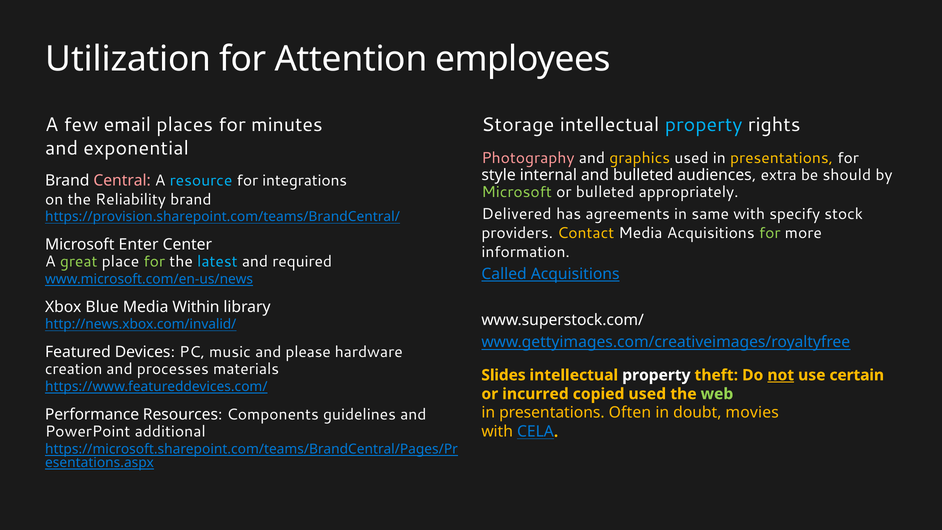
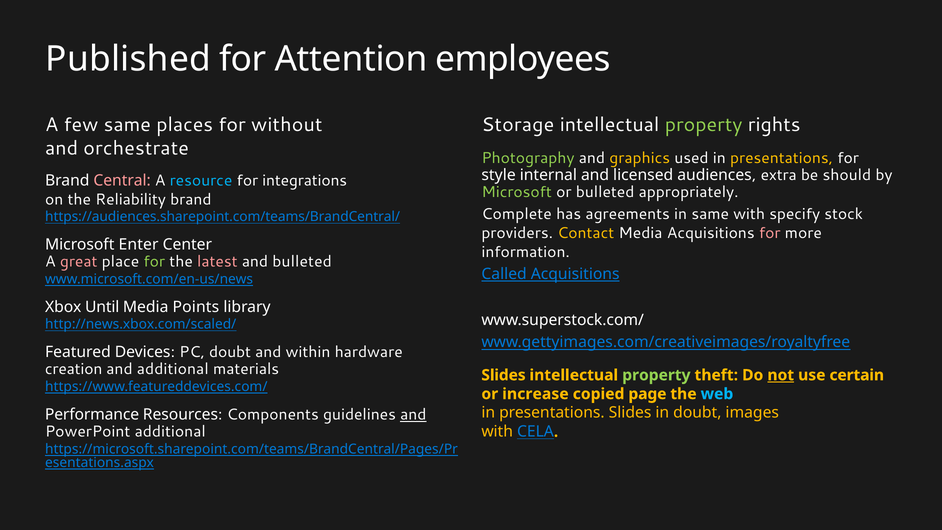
Utilization: Utilization -> Published
few email: email -> same
minutes: minutes -> without
property at (704, 125) colour: light blue -> light green
exponential: exponential -> orchestrate
Photography colour: pink -> light green
and bulleted: bulleted -> licensed
Delivered: Delivered -> Complete
https://provision.sharepoint.com/teams/BrandCentral/: https://provision.sharepoint.com/teams/BrandCentral/ -> https://audiences.sharepoint.com/teams/BrandCentral/
for at (770, 233) colour: light green -> pink
great colour: light green -> pink
latest colour: light blue -> pink
and required: required -> bulleted
Blue: Blue -> Until
Within: Within -> Points
http://news.xbox.com/invalid/: http://news.xbox.com/invalid/ -> http://news.xbox.com/scaled/
PC music: music -> doubt
please: please -> within
and processes: processes -> additional
property at (656, 375) colour: white -> light green
incurred: incurred -> increase
copied used: used -> page
web colour: light green -> light blue
presentations Often: Often -> Slides
movies: movies -> images
and at (413, 414) underline: none -> present
